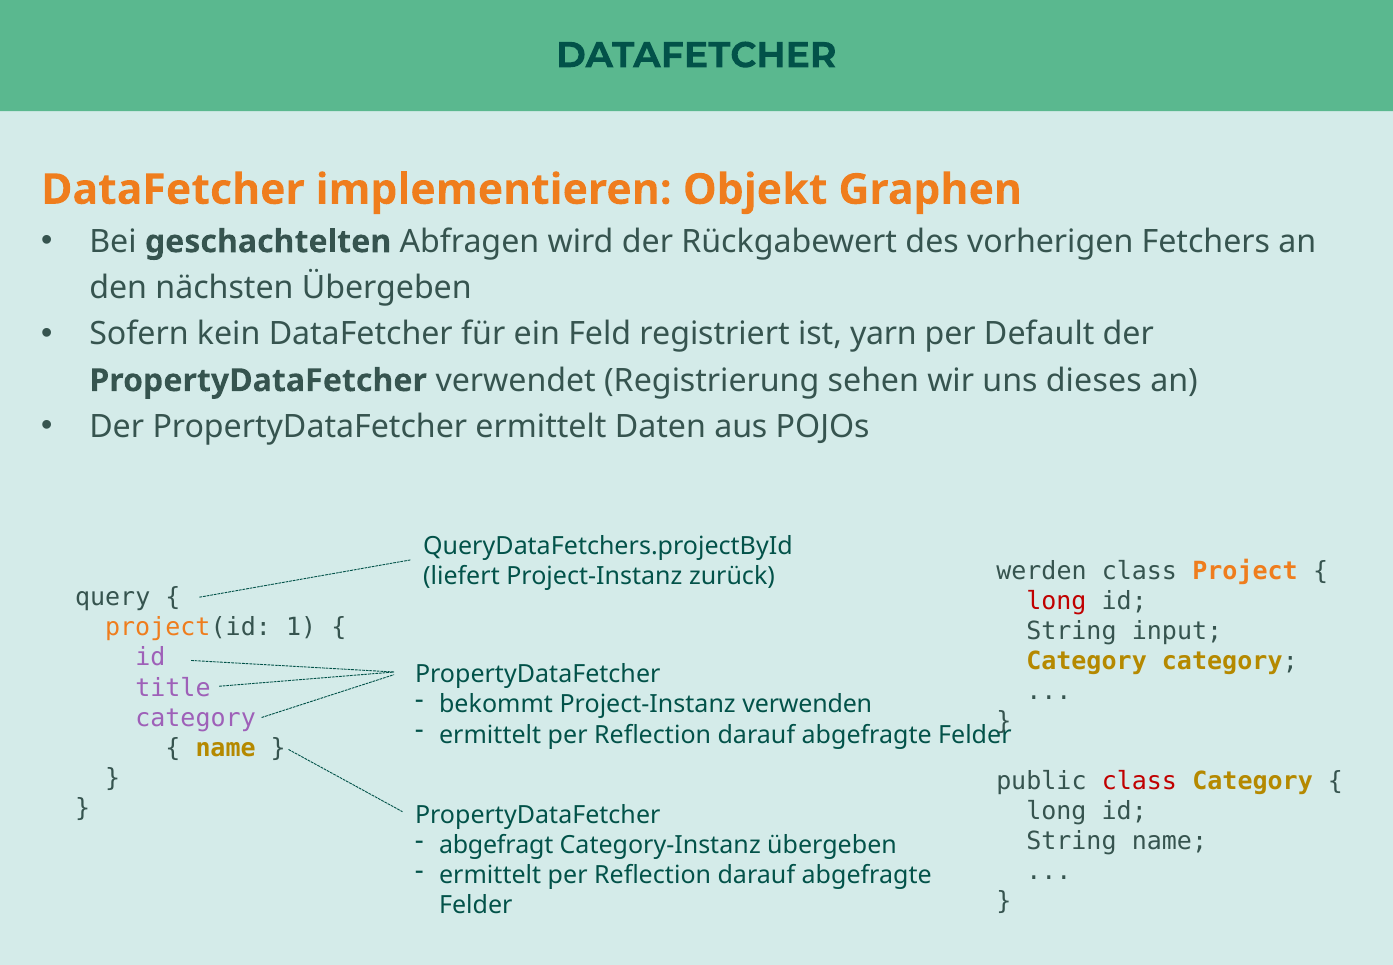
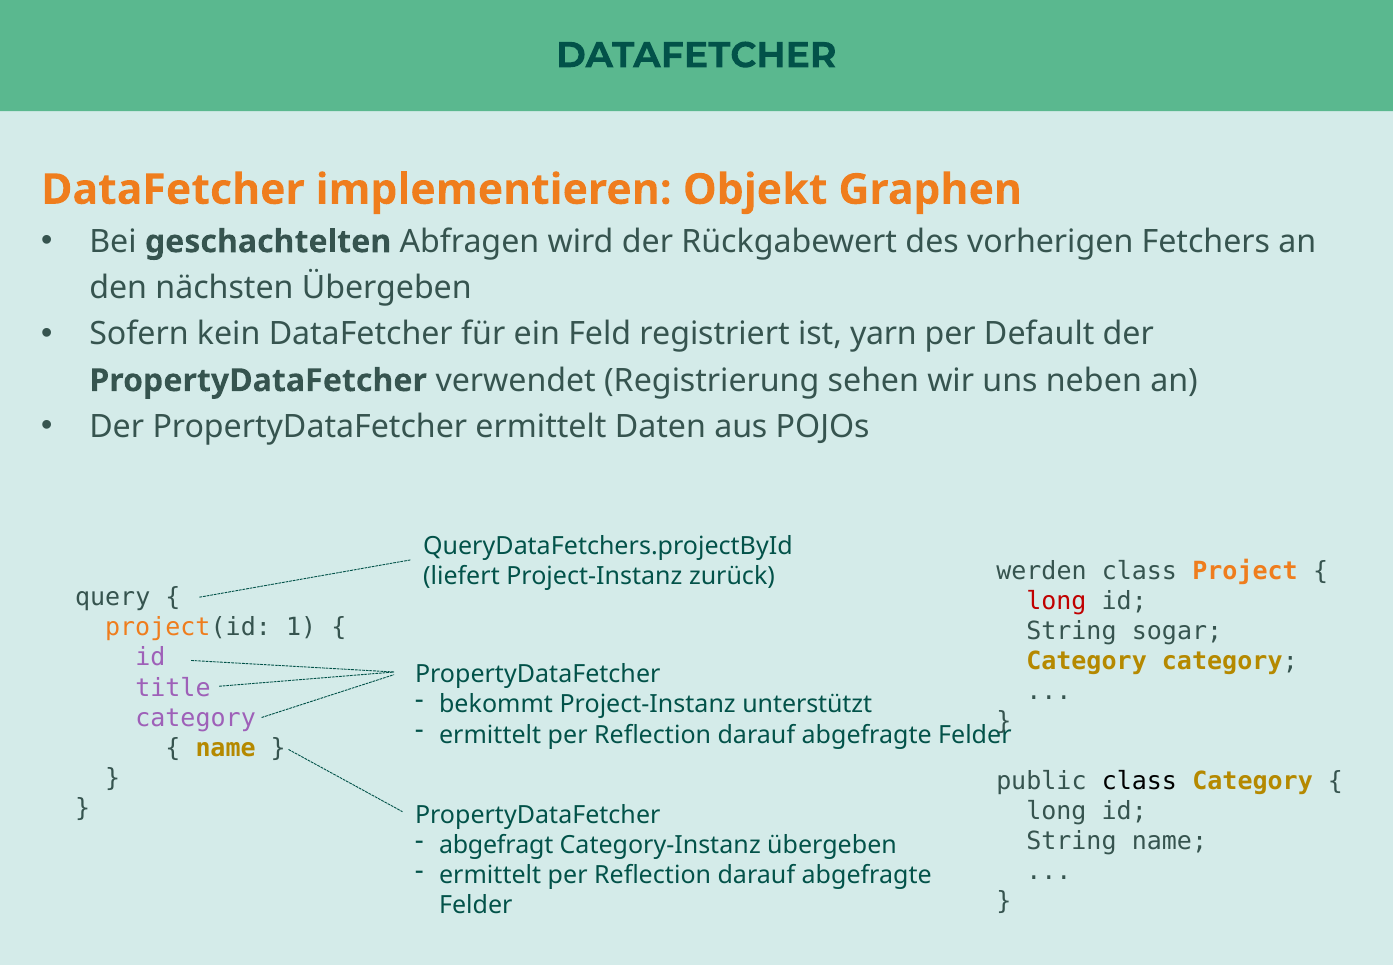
dieses: dieses -> neben
input: input -> sogar
verwenden: verwenden -> unterstützt
class at (1139, 781) colour: red -> black
